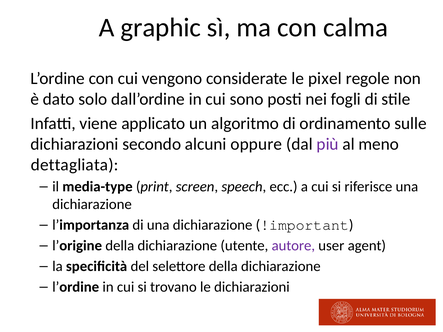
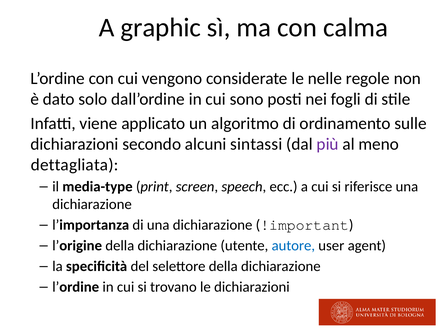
pixel: pixel -> nelle
oppure: oppure -> sintassi
autore colour: purple -> blue
